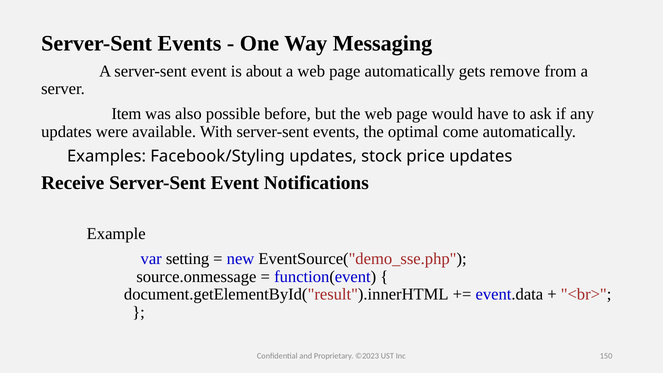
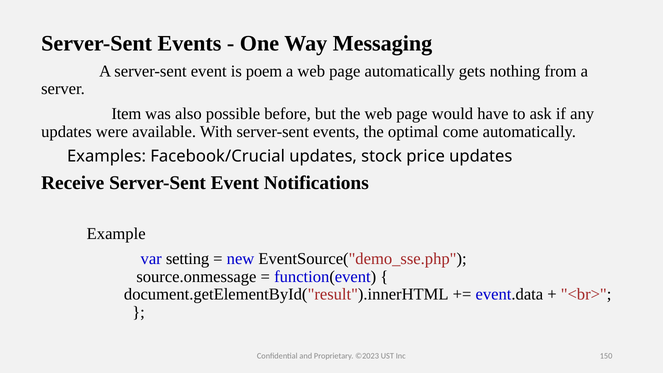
about: about -> poem
remove: remove -> nothing
Facebook/Styling: Facebook/Styling -> Facebook/Crucial
